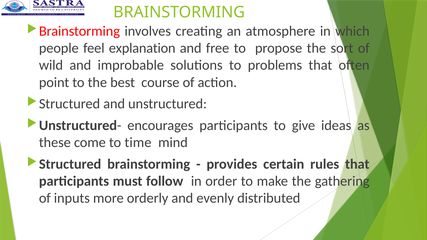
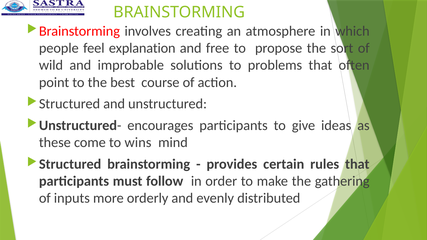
time: time -> wins
